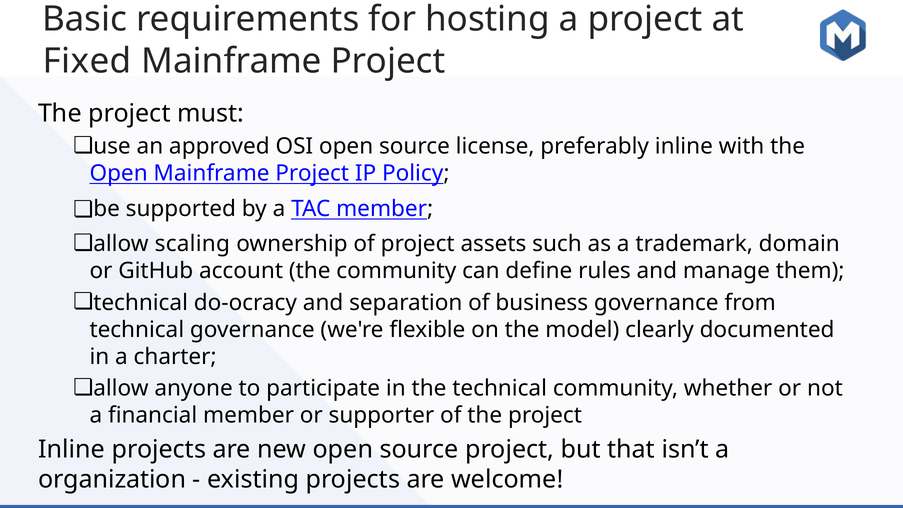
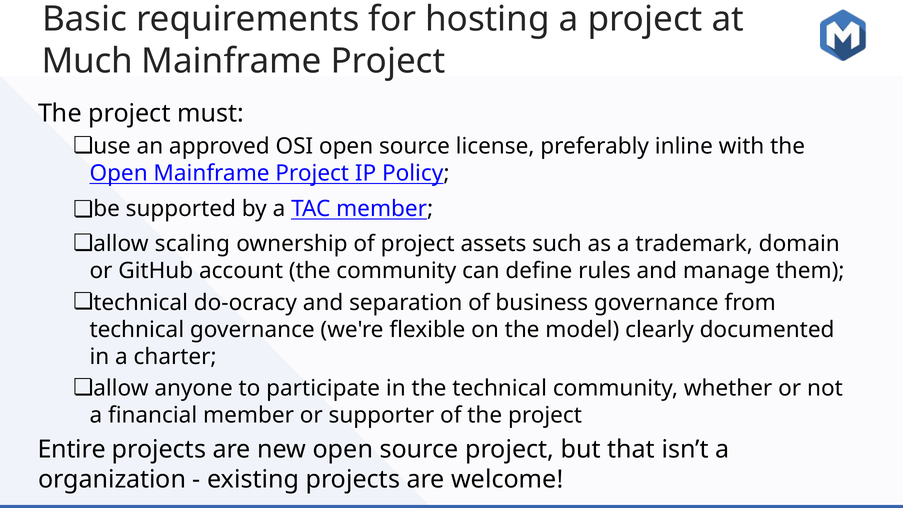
Fixed: Fixed -> Much
Inline at (72, 449): Inline -> Entire
